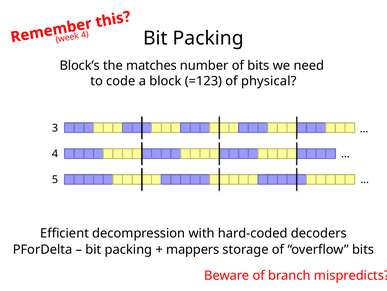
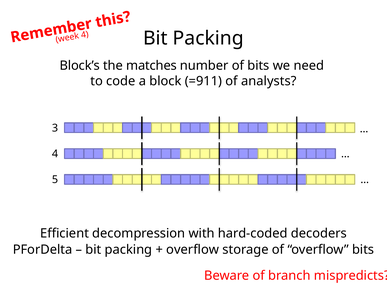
=123: =123 -> =911
physical: physical -> analysts
mappers at (193, 249): mappers -> overflow
